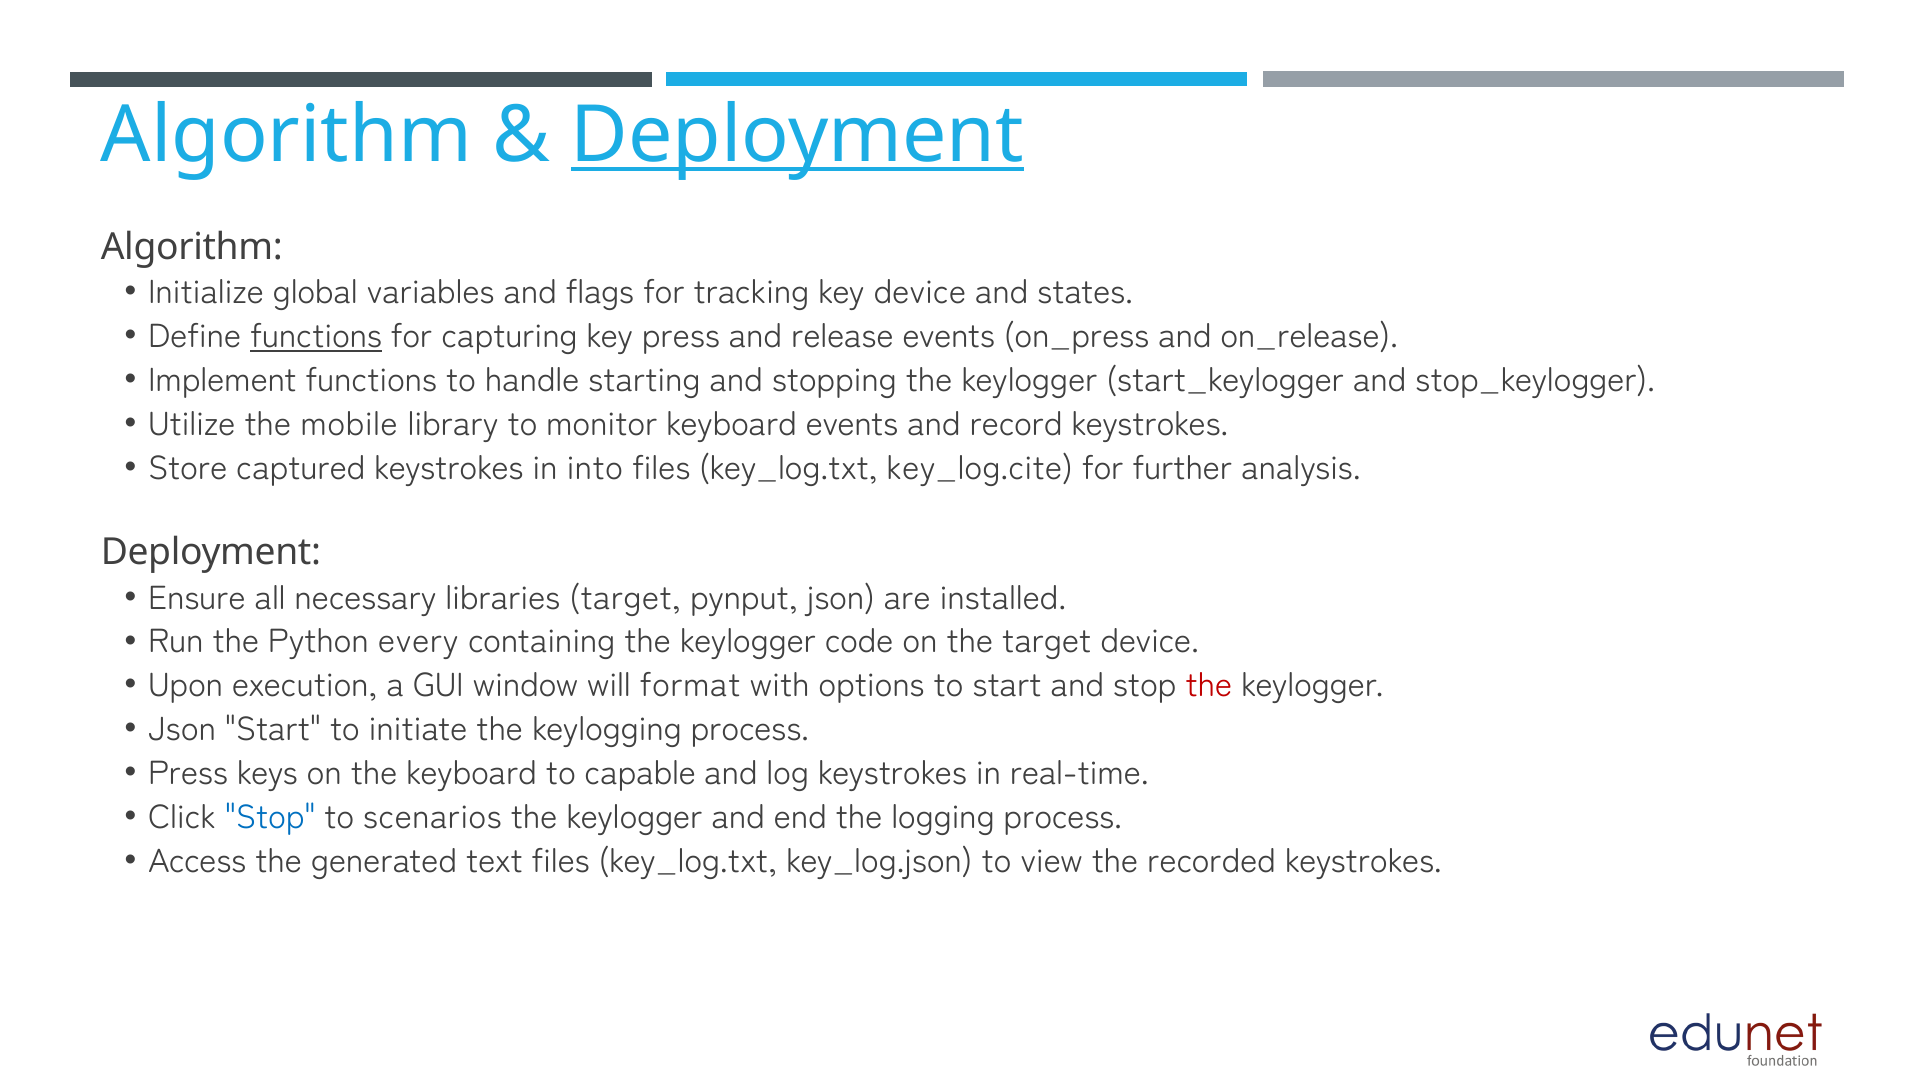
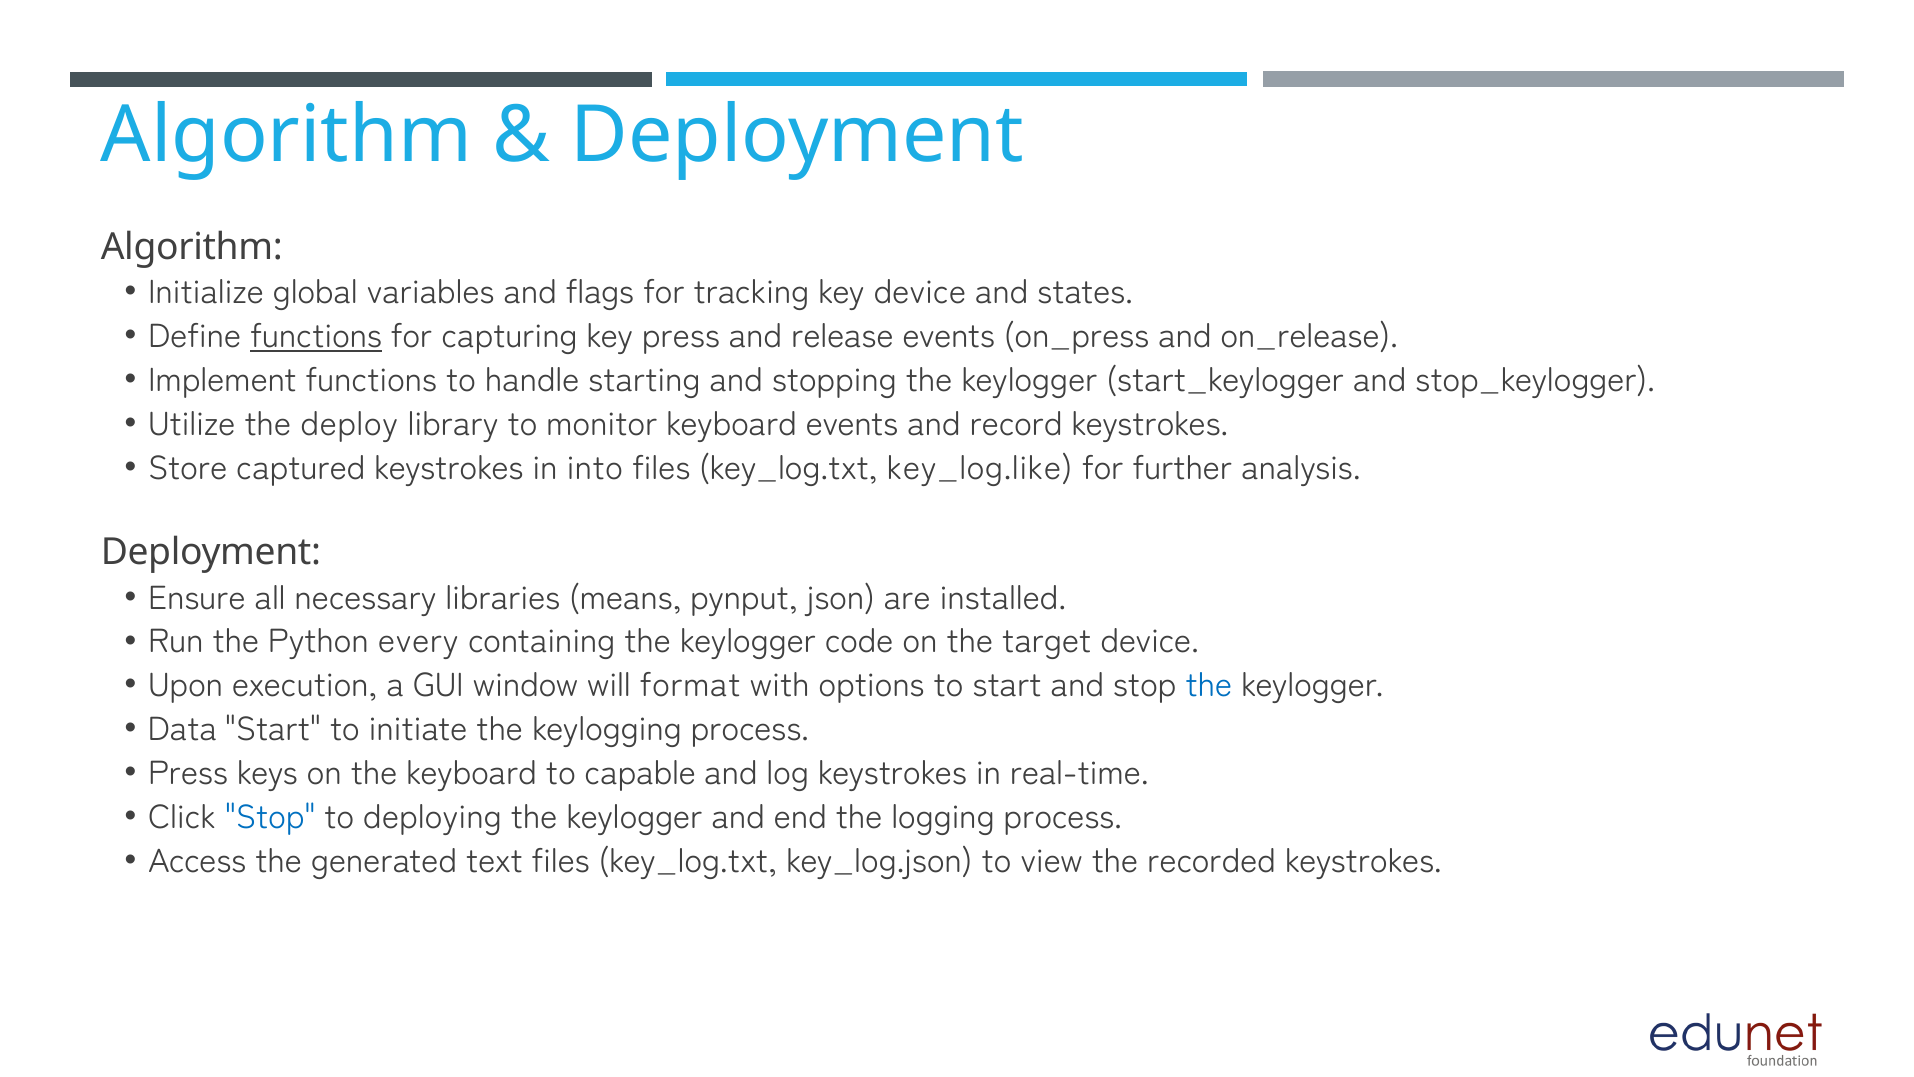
Deployment at (797, 135) underline: present -> none
mobile: mobile -> deploy
key_log.cite: key_log.cite -> key_log.like
libraries target: target -> means
the at (1209, 686) colour: red -> blue
Json at (182, 729): Json -> Data
scenarios: scenarios -> deploying
